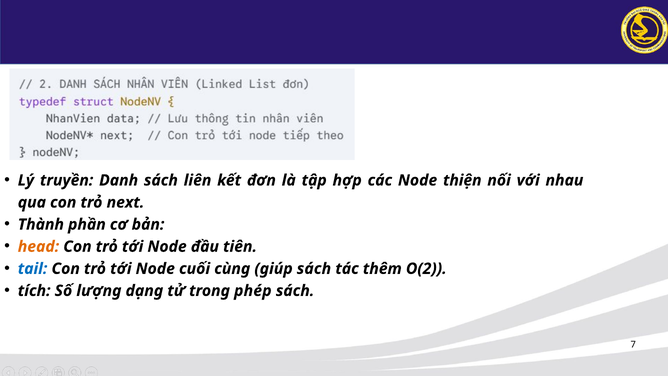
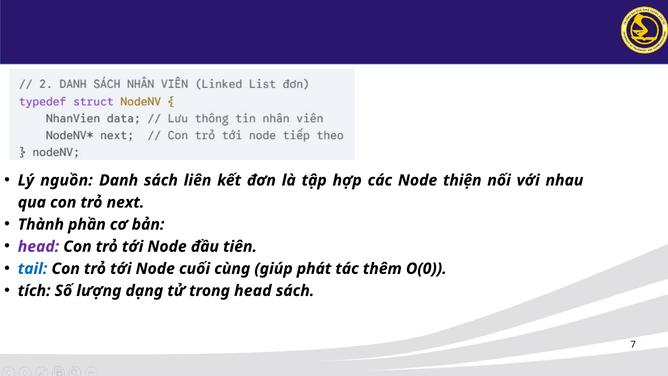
truyền: truyền -> nguồn
head at (38, 246) colour: orange -> purple
giúp sách: sách -> phát
O(2: O(2 -> O(0
trong phép: phép -> head
